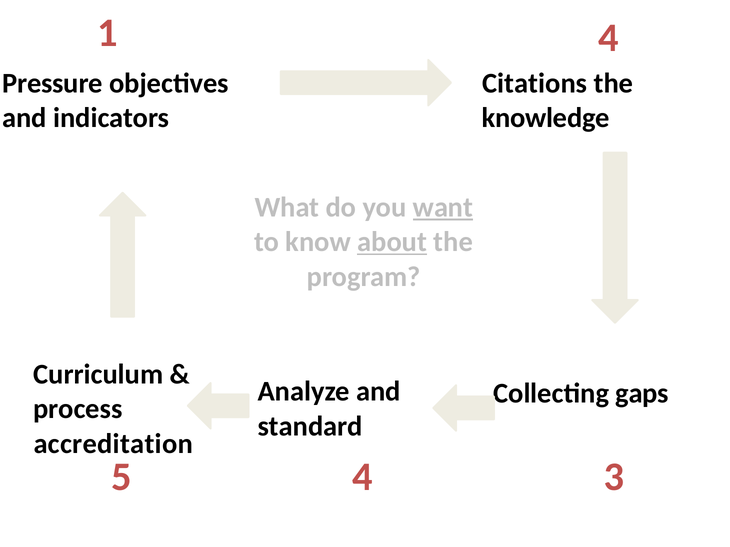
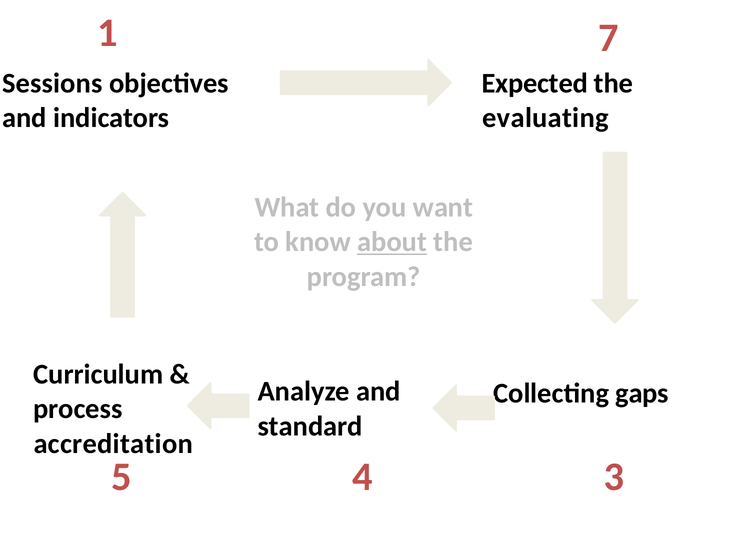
1 4: 4 -> 7
Pressure: Pressure -> Sessions
Citations: Citations -> Expected
knowledge: knowledge -> evaluating
want underline: present -> none
